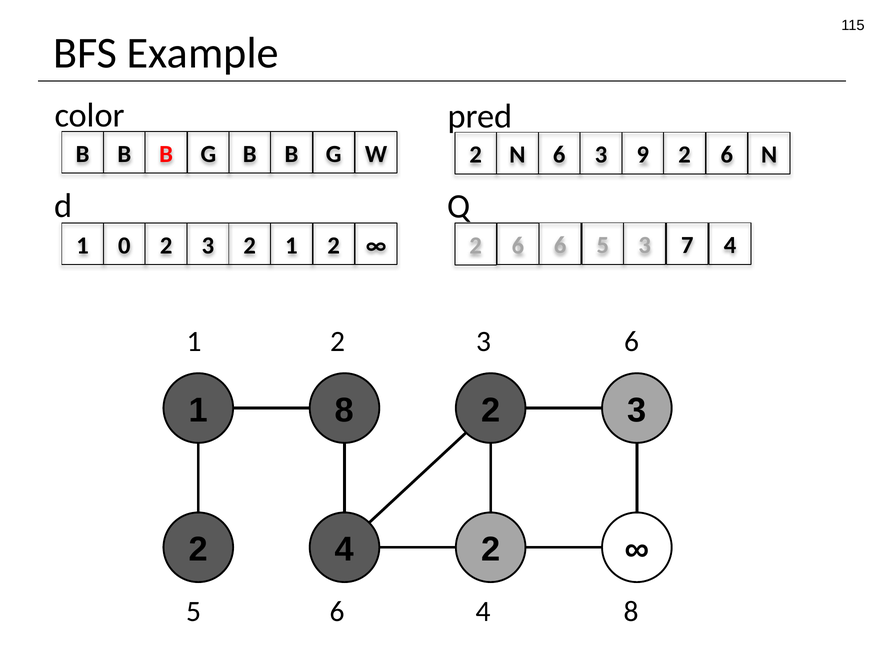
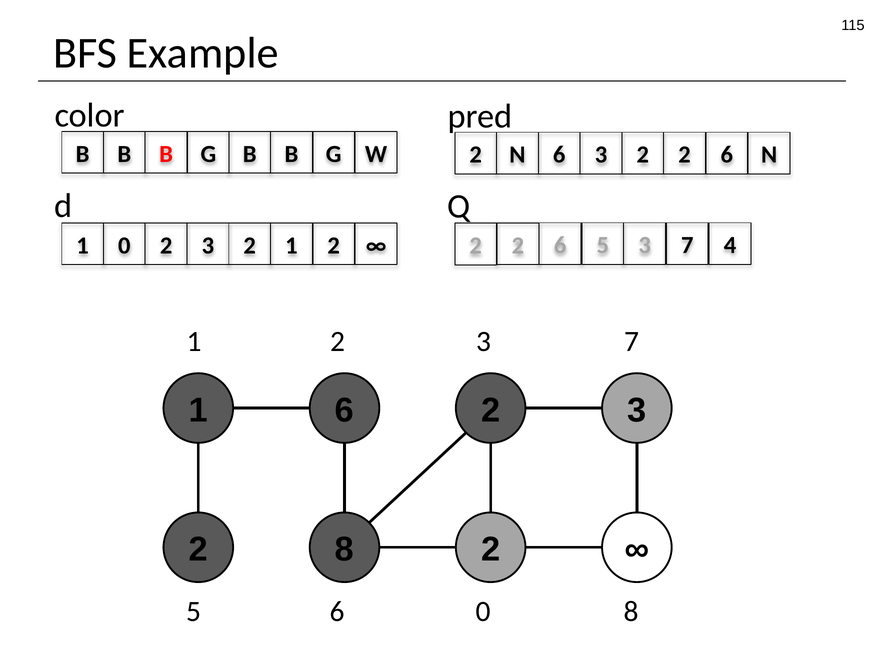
6 3 9: 9 -> 2
6 at (518, 246): 6 -> 2
1 3 6: 6 -> 7
1 8: 8 -> 6
2 4: 4 -> 8
5 4: 4 -> 0
